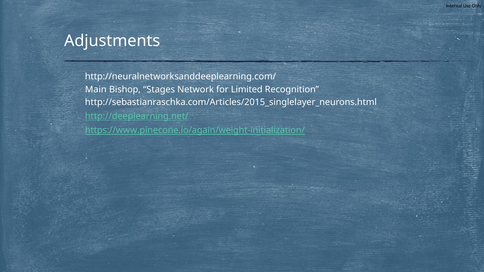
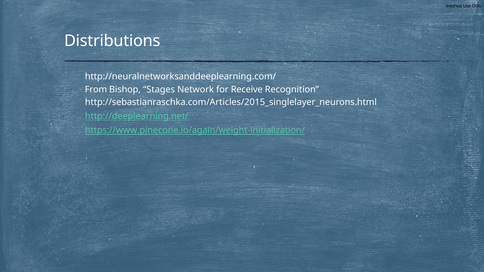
Adjustments: Adjustments -> Distributions
Main: Main -> From
Limited: Limited -> Receive
